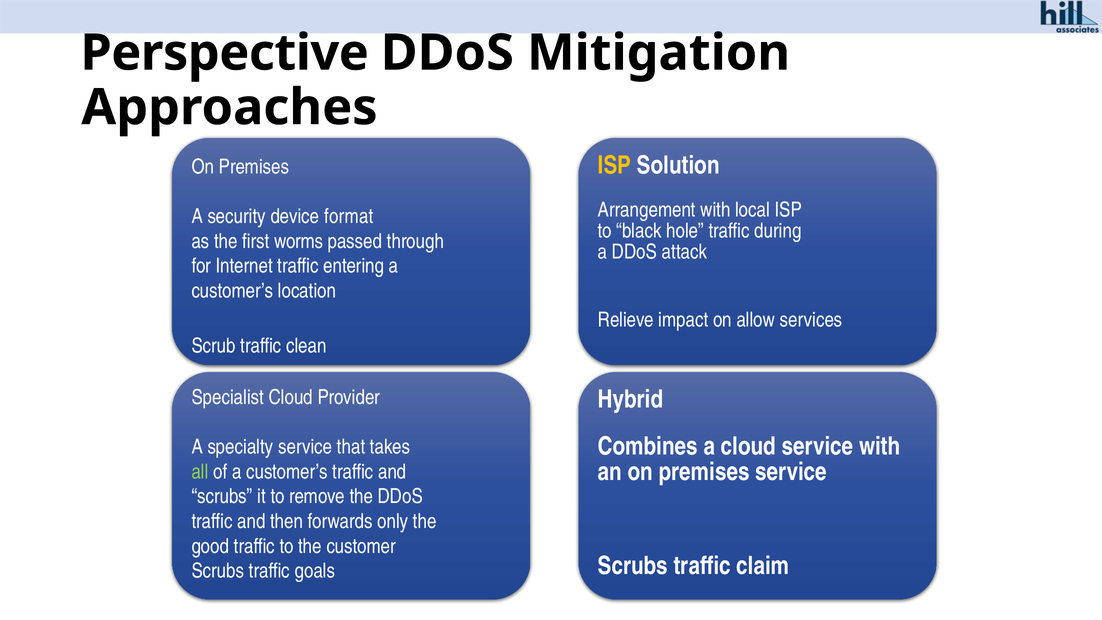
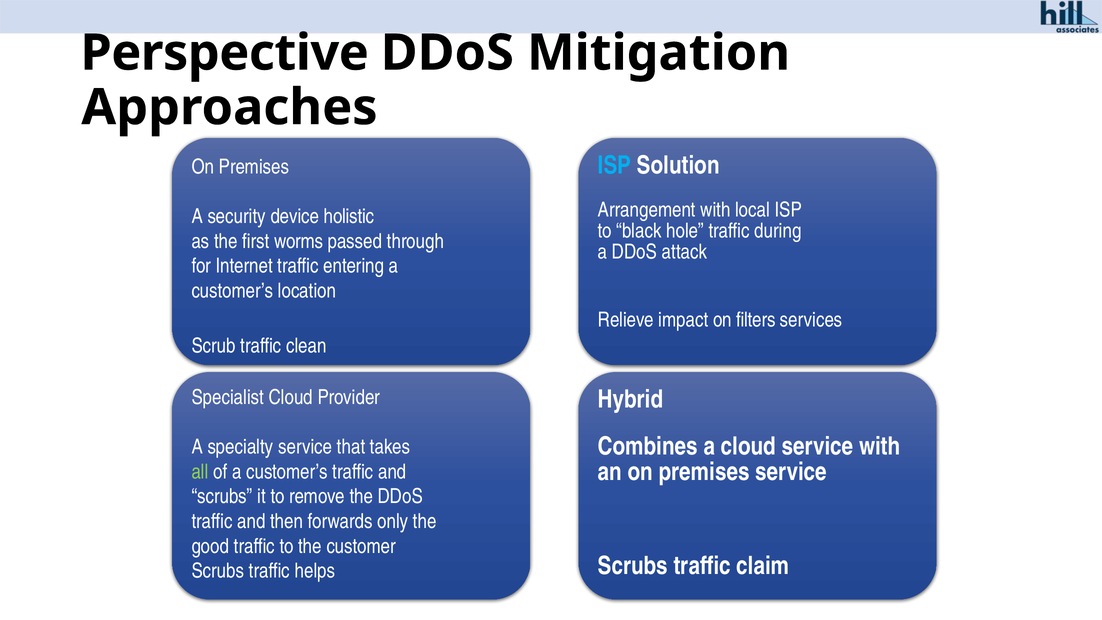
ISP at (615, 165) colour: yellow -> light blue
format: format -> holistic
allow: allow -> filters
goals: goals -> helps
